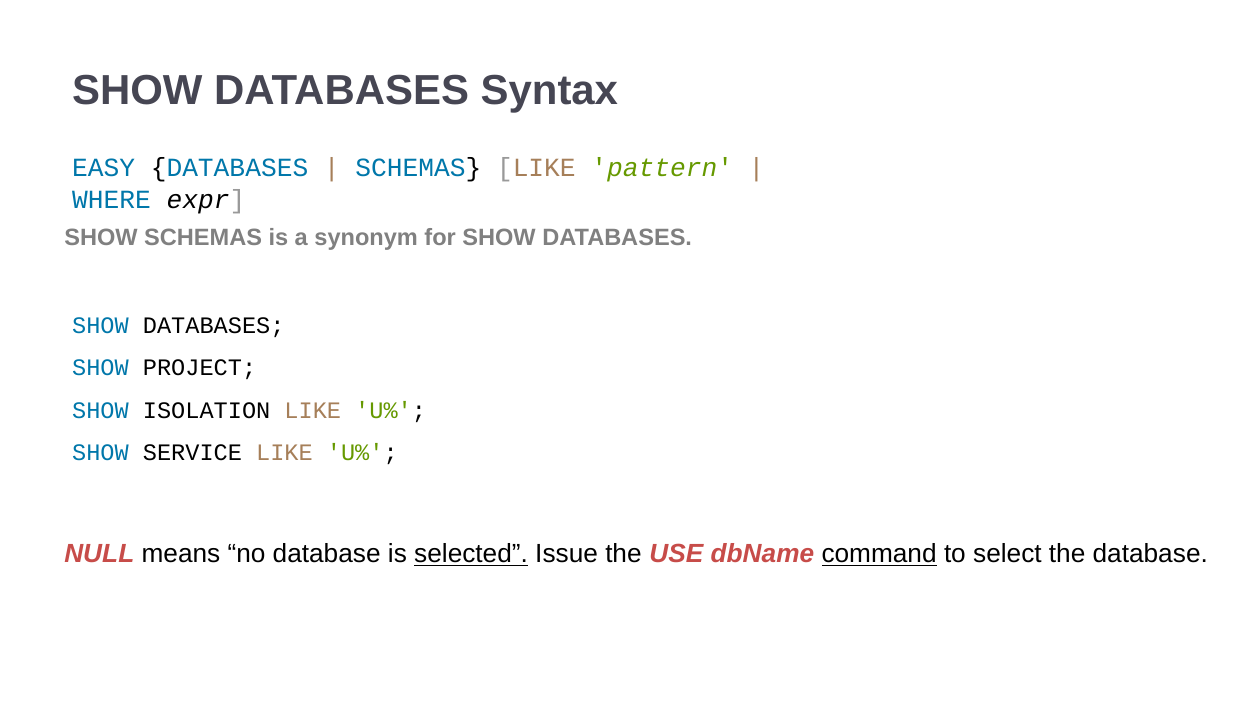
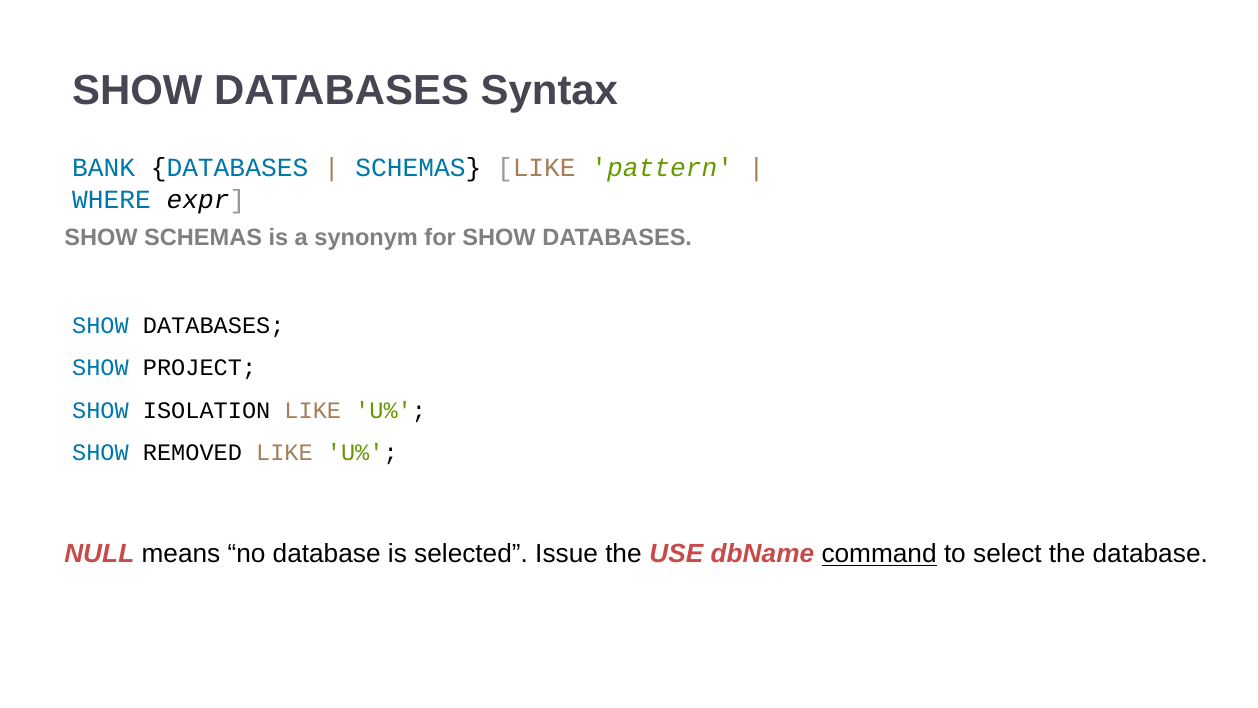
EASY: EASY -> BANK
SERVICE: SERVICE -> REMOVED
selected underline: present -> none
